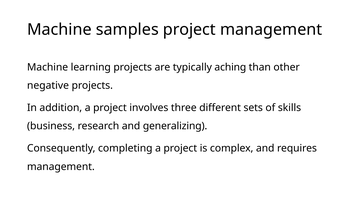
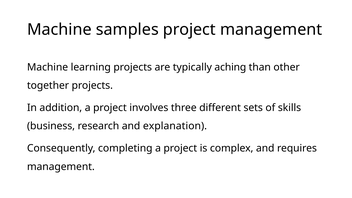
negative: negative -> together
generalizing: generalizing -> explanation
